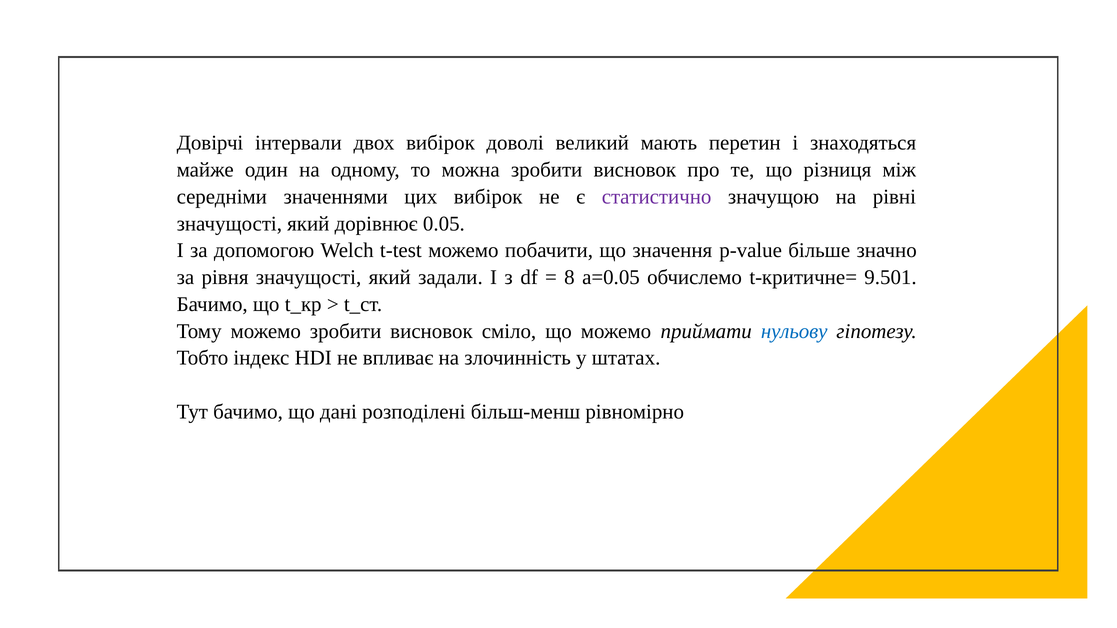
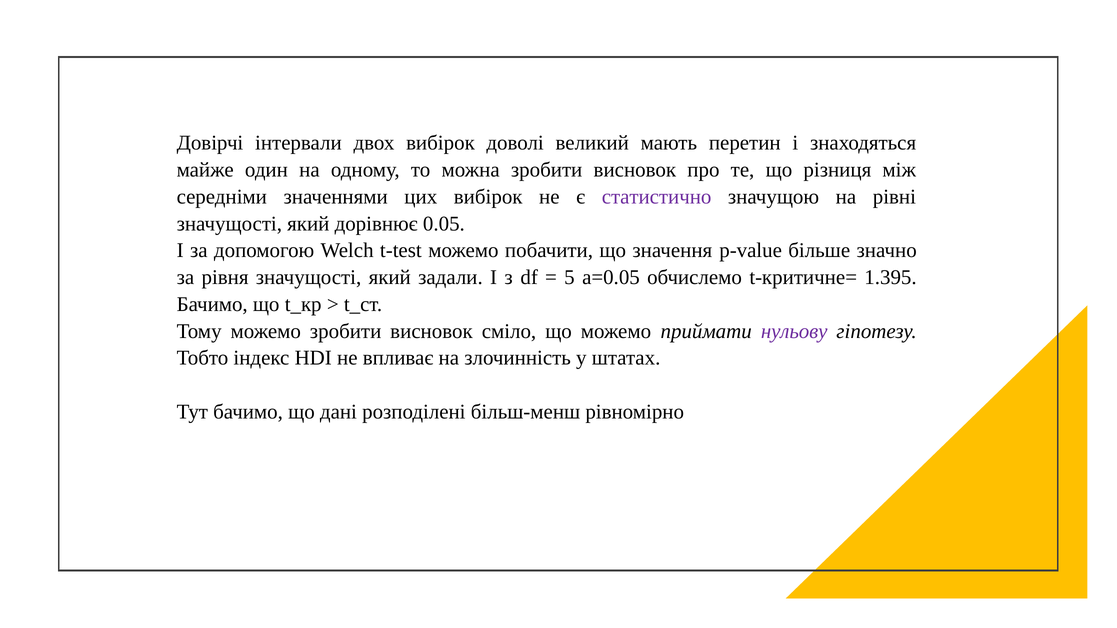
8: 8 -> 5
9.501: 9.501 -> 1.395
нульову colour: blue -> purple
